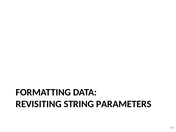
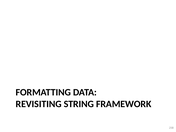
PARAMETERS: PARAMETERS -> FRAMEWORK
